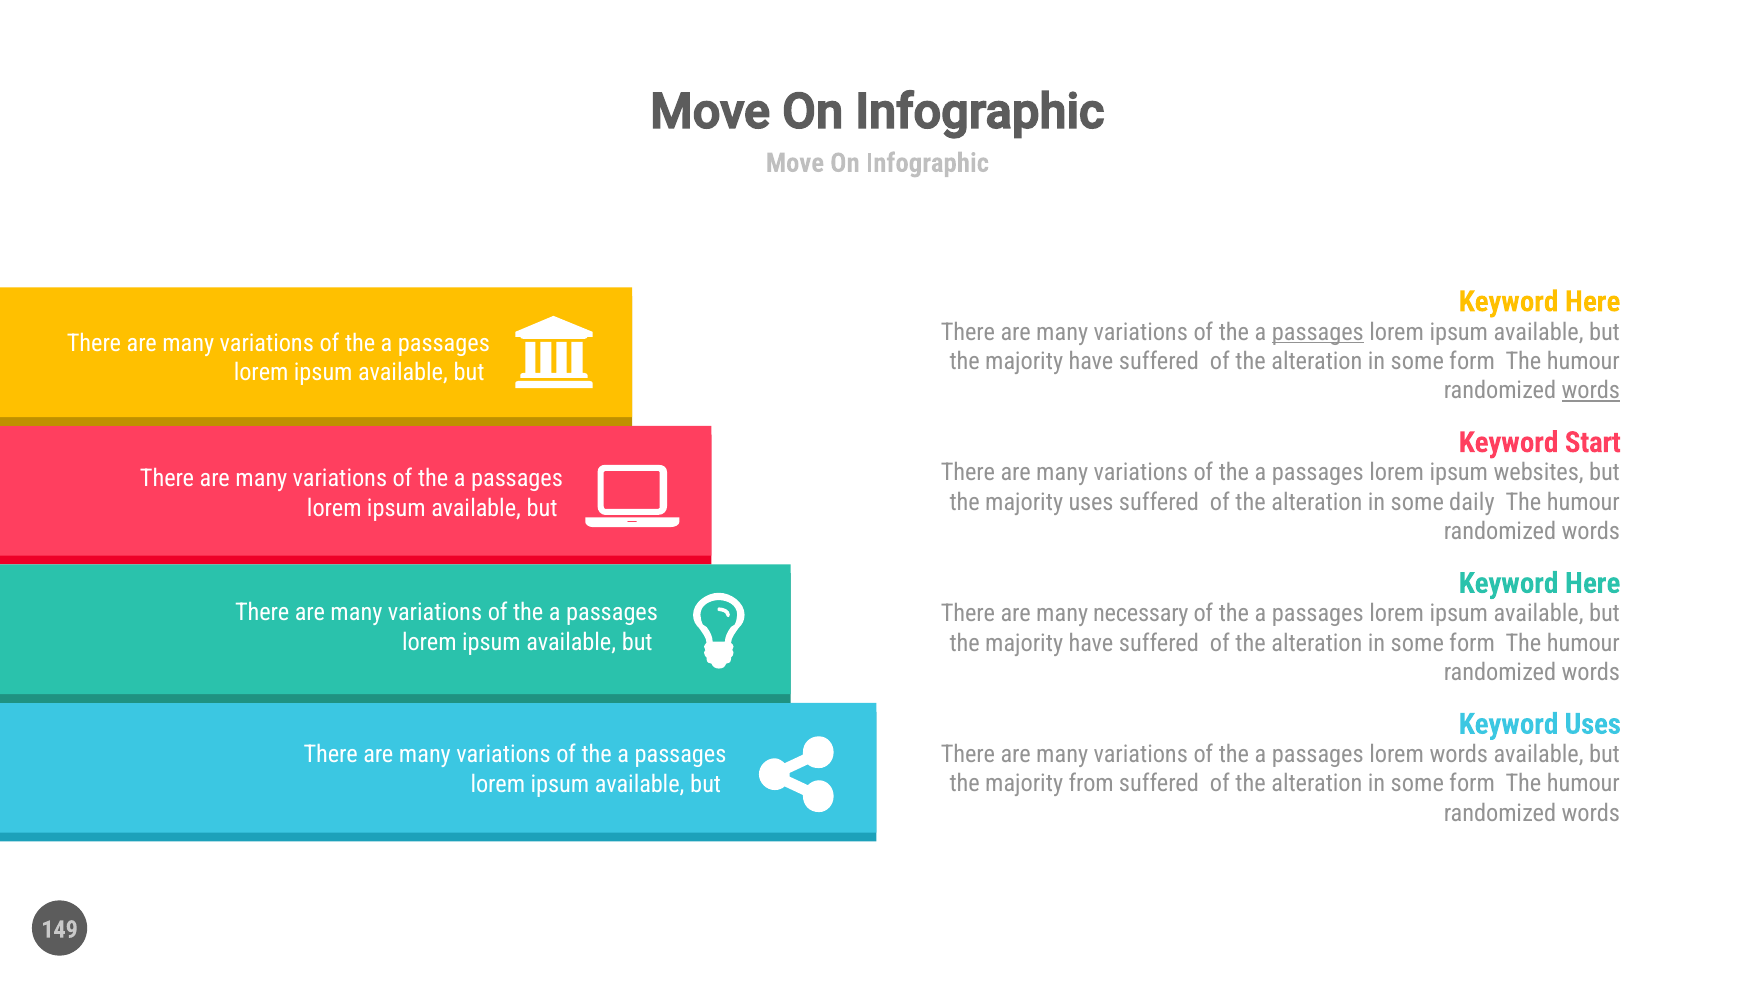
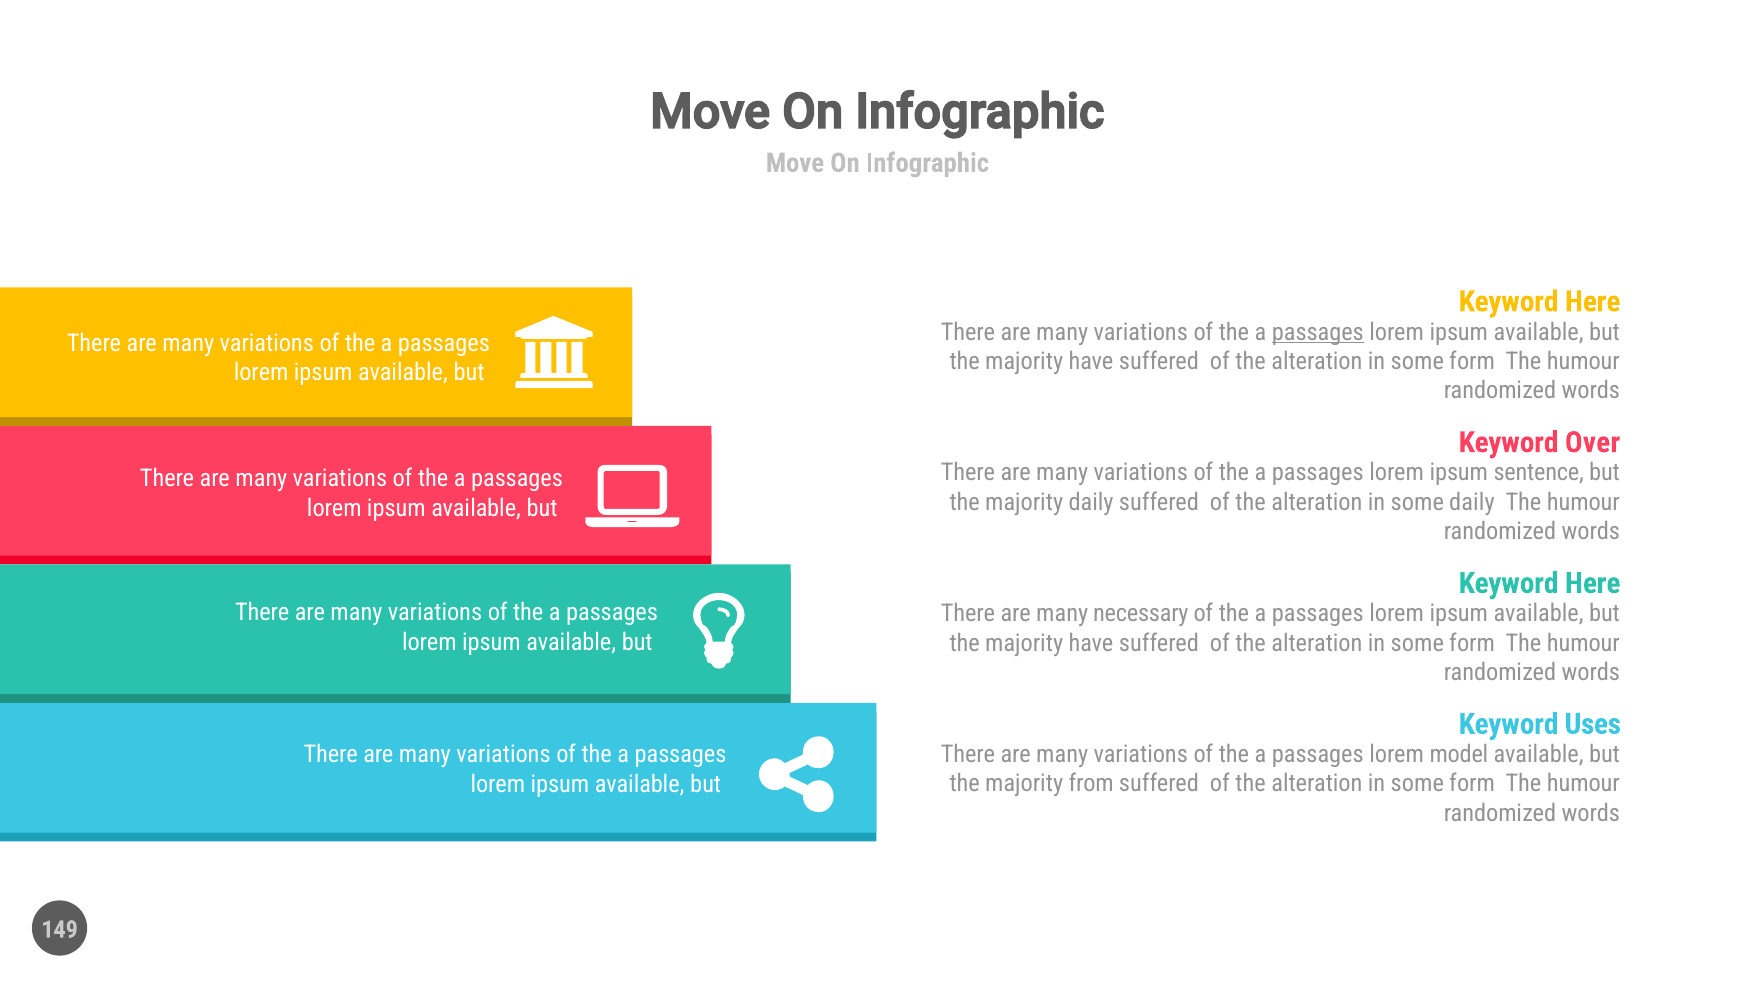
words at (1591, 391) underline: present -> none
Start: Start -> Over
websites: websites -> sentence
majority uses: uses -> daily
lorem words: words -> model
